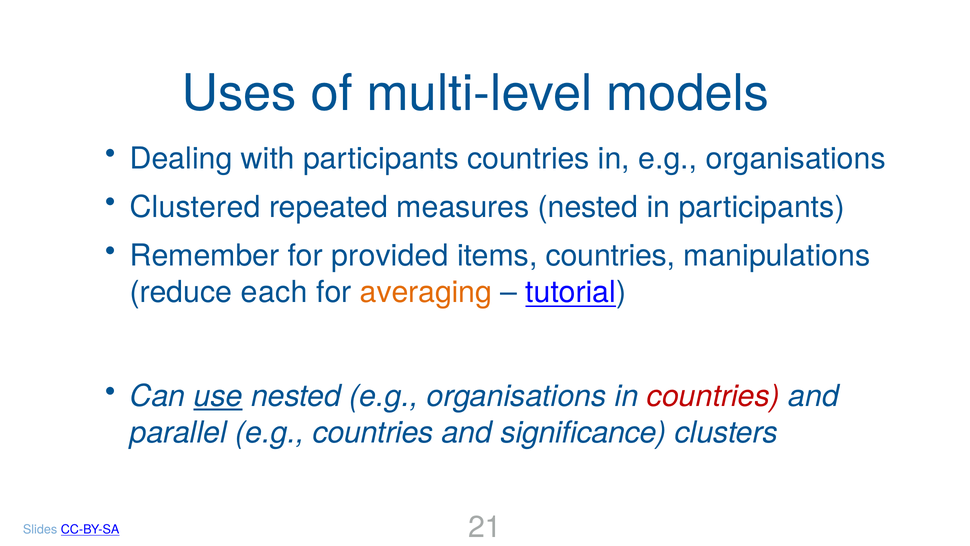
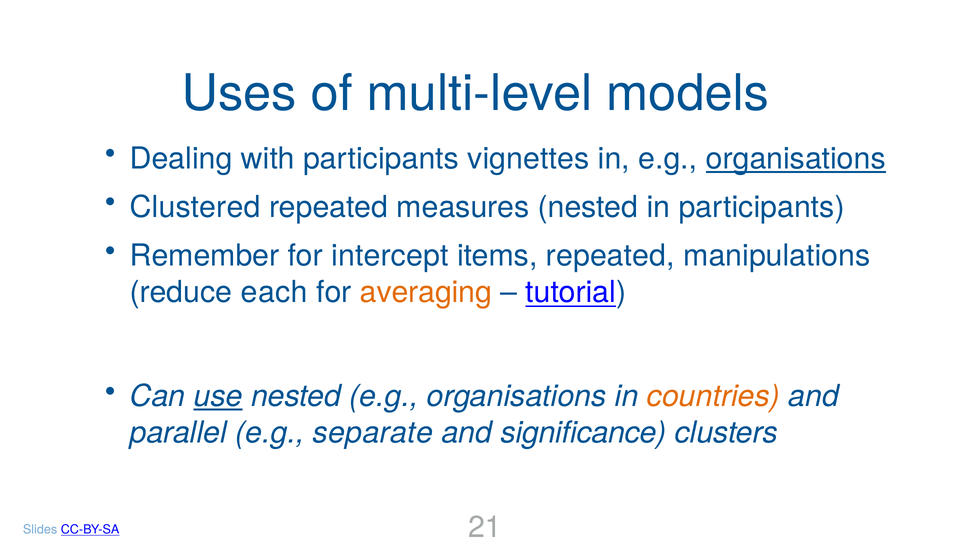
participants countries: countries -> vignettes
organisations at (796, 159) underline: none -> present
provided: provided -> intercept
items countries: countries -> repeated
countries at (713, 396) colour: red -> orange
e.g countries: countries -> separate
